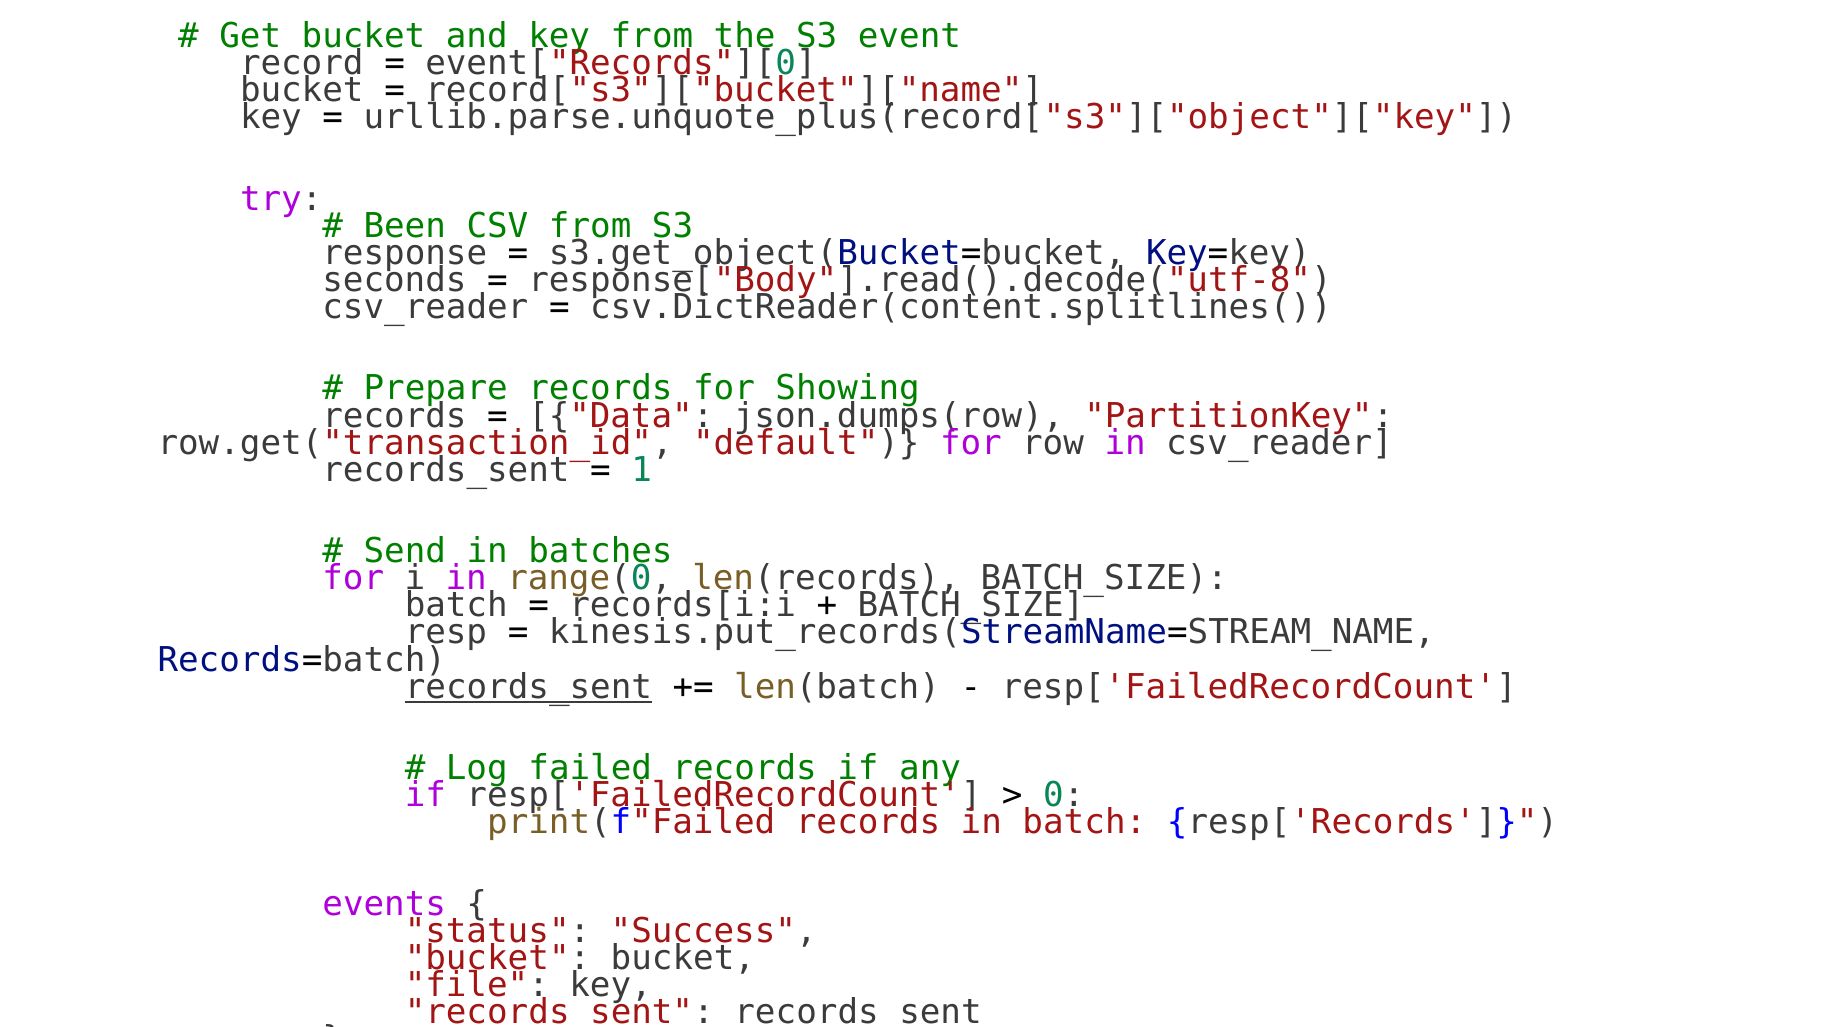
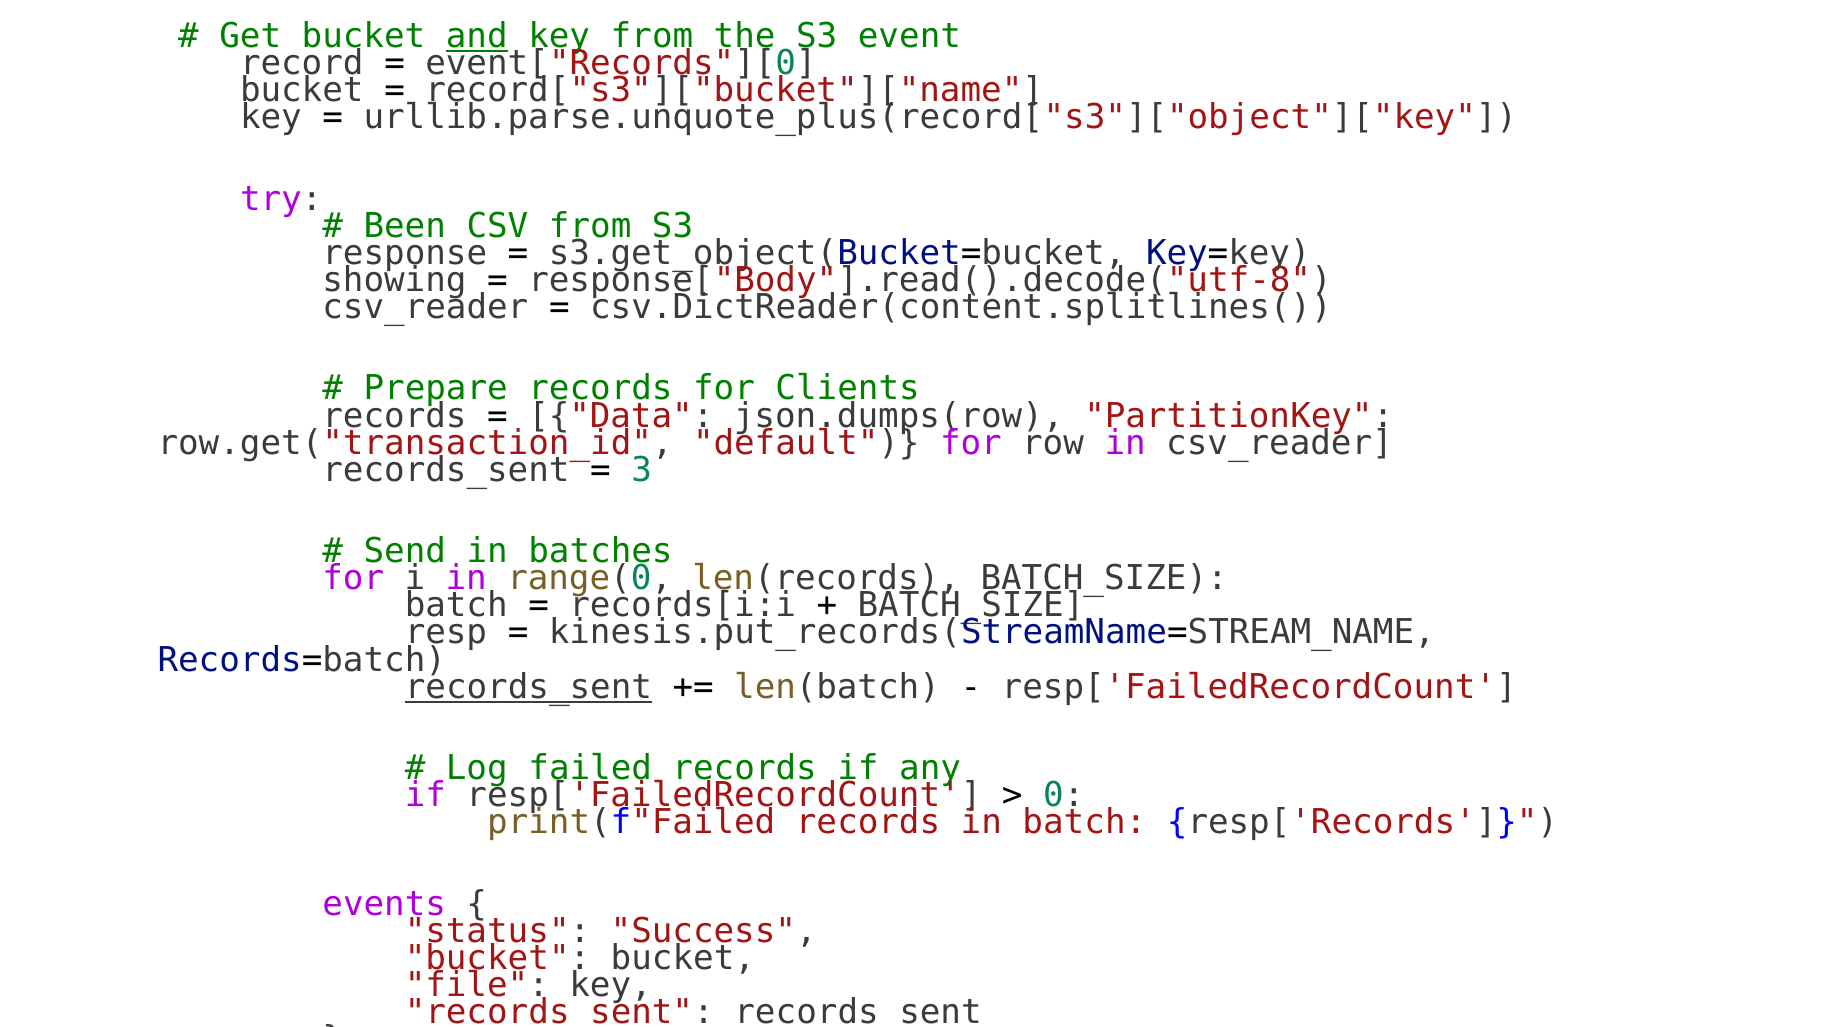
and underline: none -> present
seconds: seconds -> showing
Showing: Showing -> Clients
1: 1 -> 3
